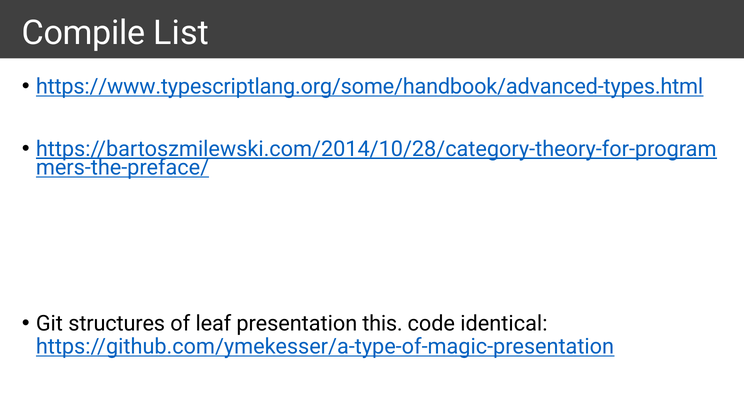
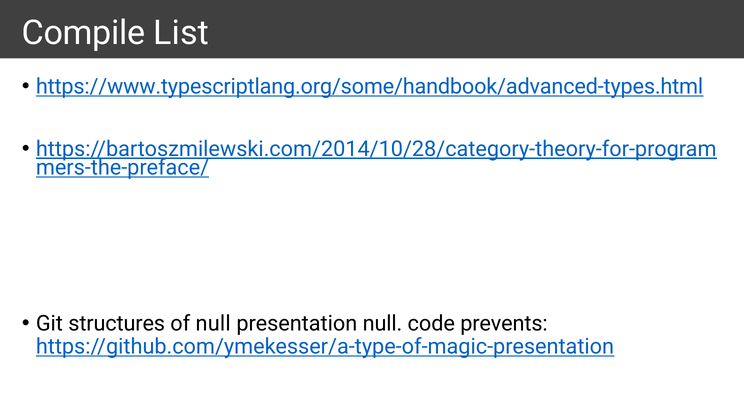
of leaf: leaf -> null
presentation this: this -> null
identical: identical -> prevents
